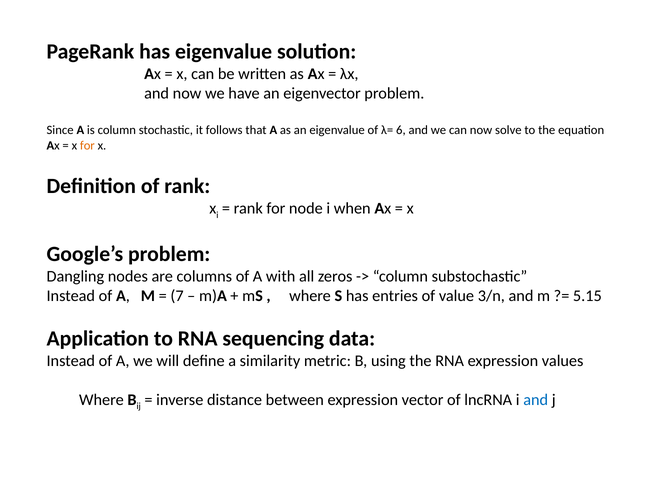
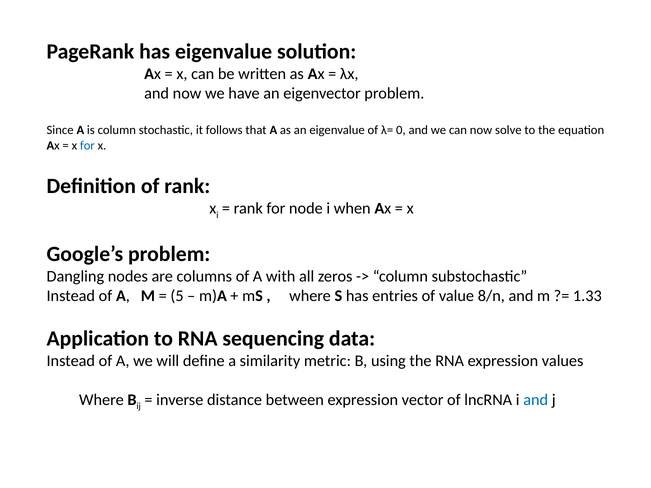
6: 6 -> 0
for at (87, 146) colour: orange -> blue
7: 7 -> 5
3/n: 3/n -> 8/n
5.15: 5.15 -> 1.33
